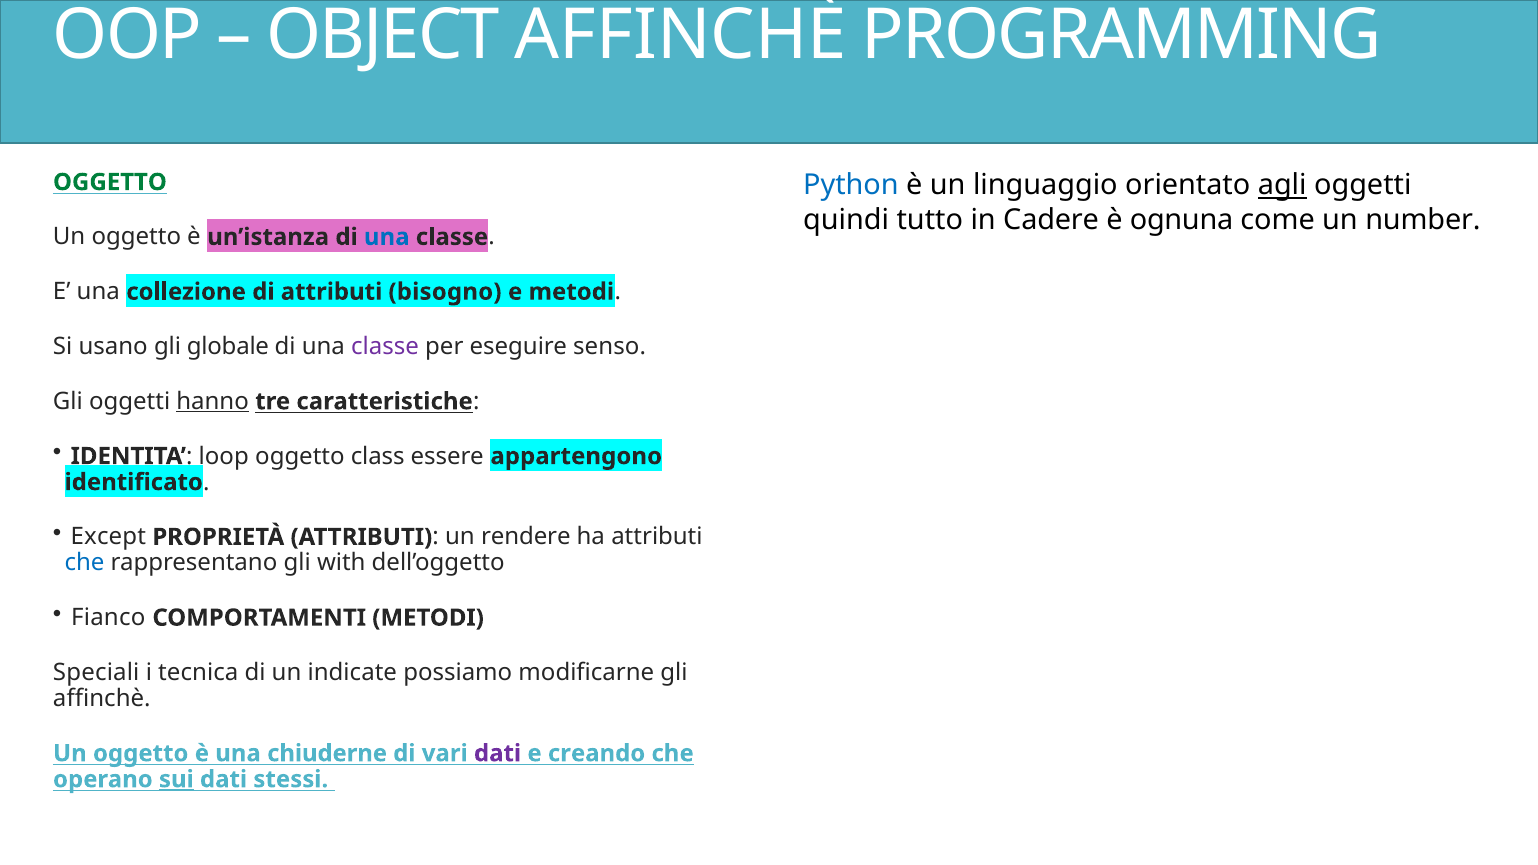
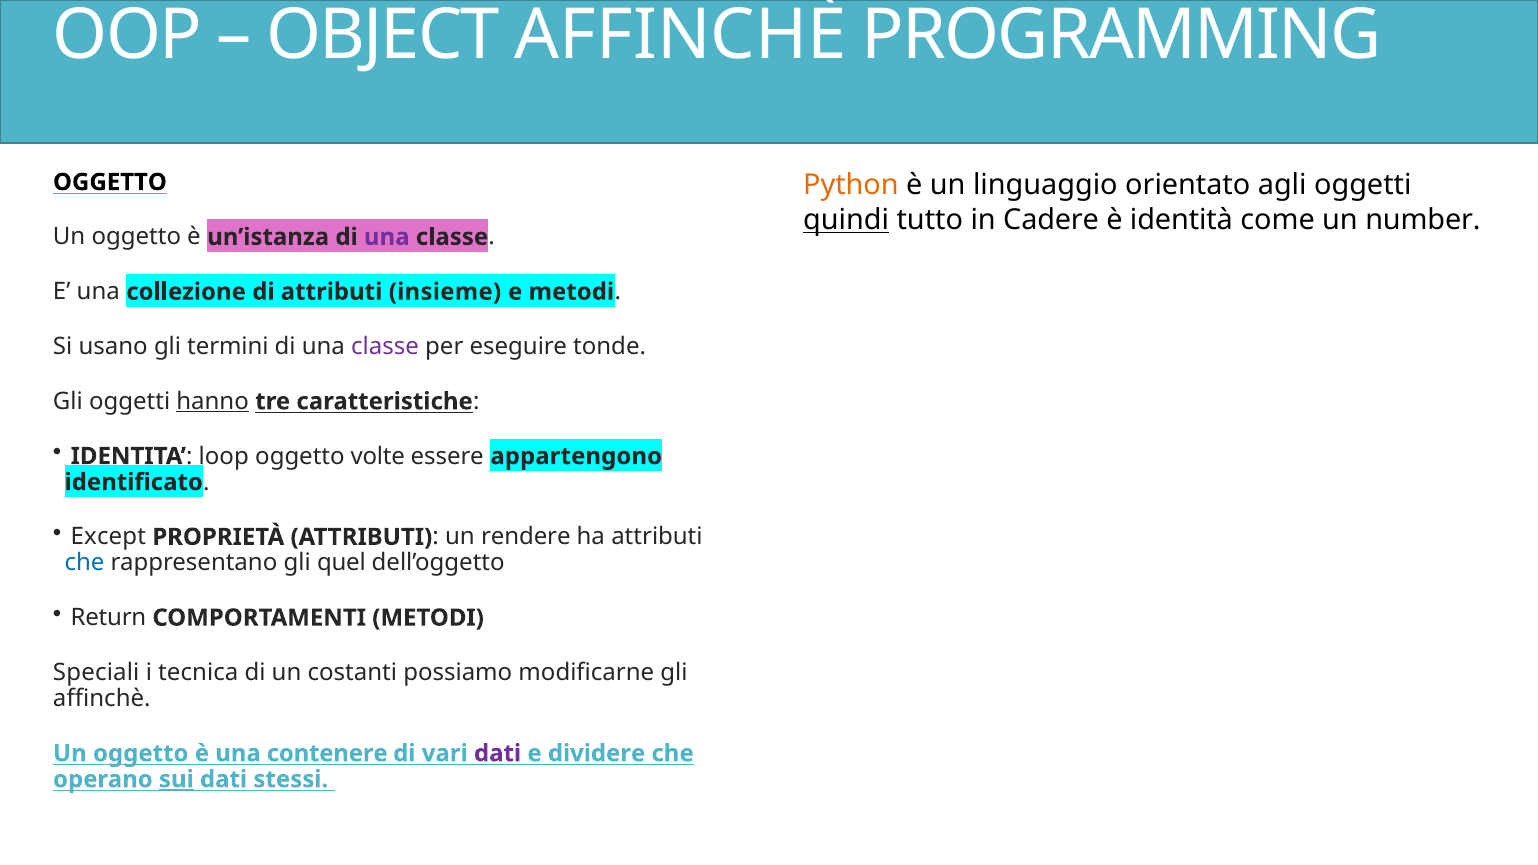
Python colour: blue -> orange
agli underline: present -> none
OGGETTO at (110, 182) colour: green -> black
quindi underline: none -> present
ognuna: ognuna -> identità
una at (387, 237) colour: blue -> purple
bisogno: bisogno -> insieme
globale: globale -> termini
senso: senso -> tonde
class: class -> volte
with: with -> quel
Fianco: Fianco -> Return
indicate: indicate -> costanti
chiuderne: chiuderne -> contenere
creando: creando -> dividere
